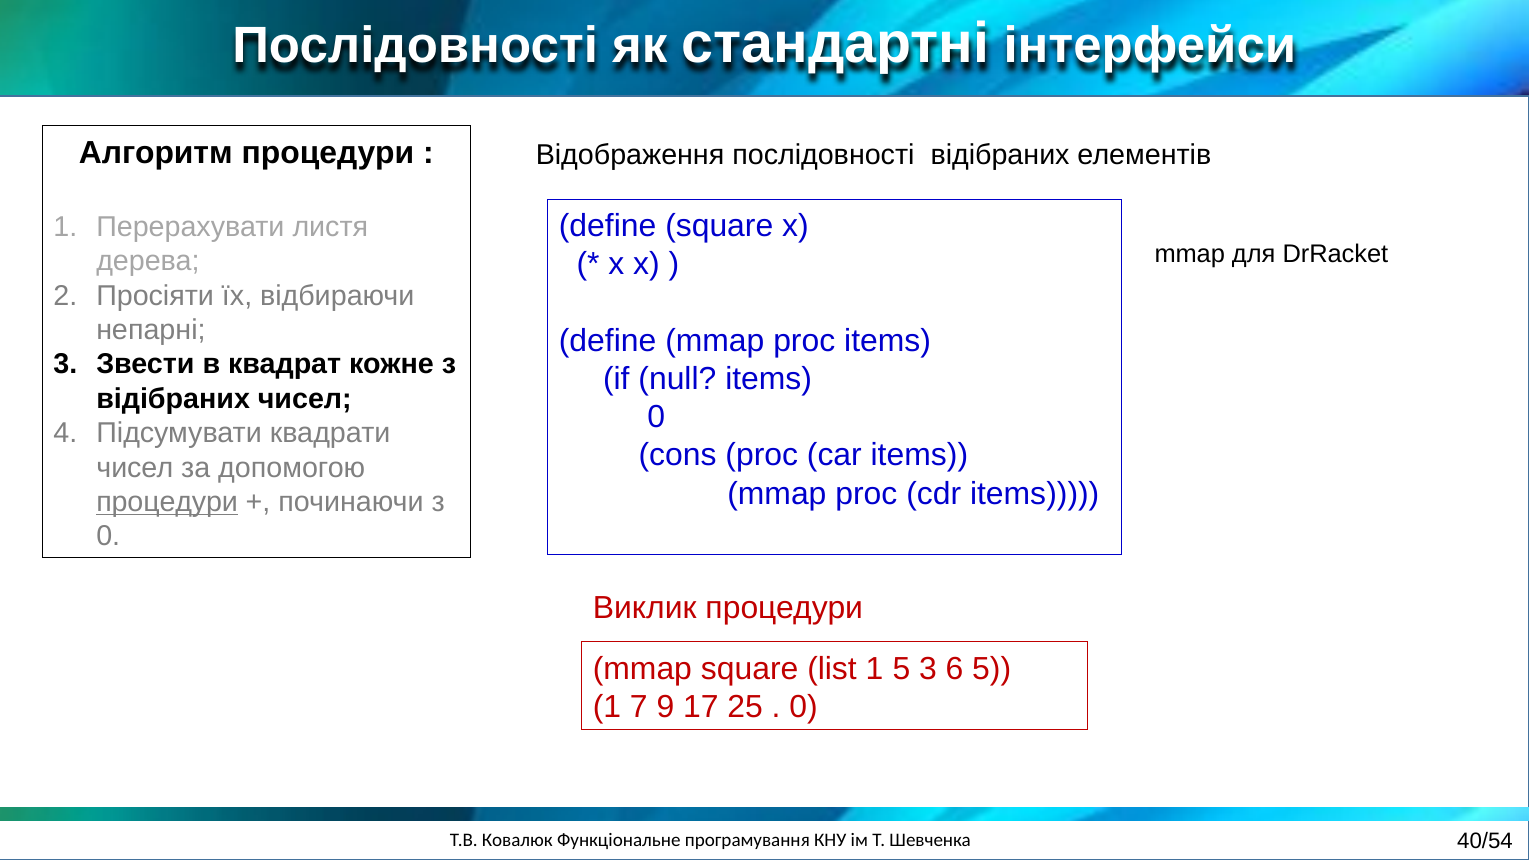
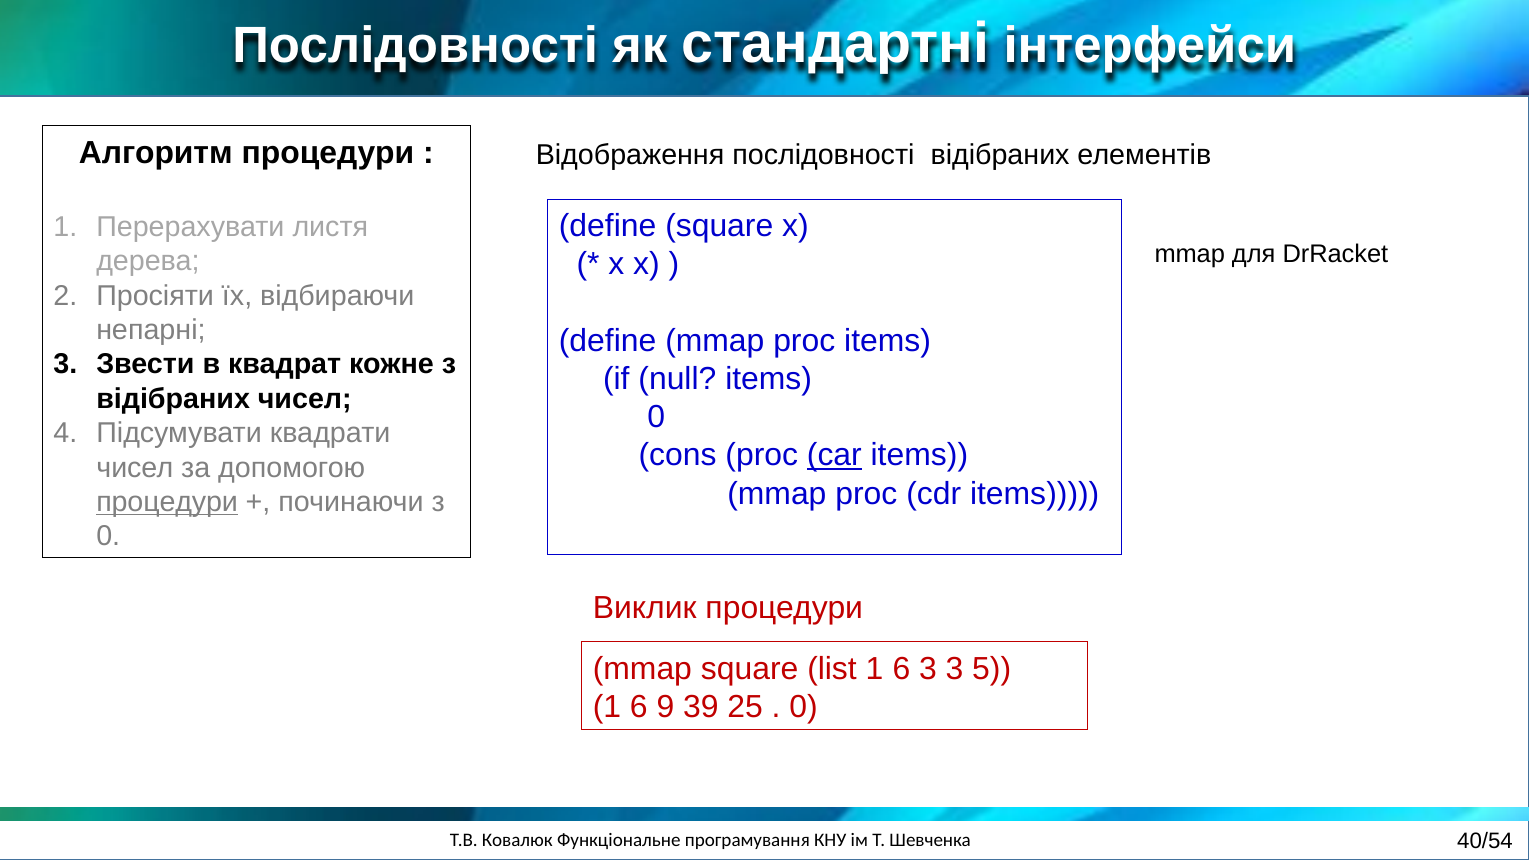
car underline: none -> present
list 1 5: 5 -> 6
3 6: 6 -> 3
7 at (639, 707): 7 -> 6
17: 17 -> 39
